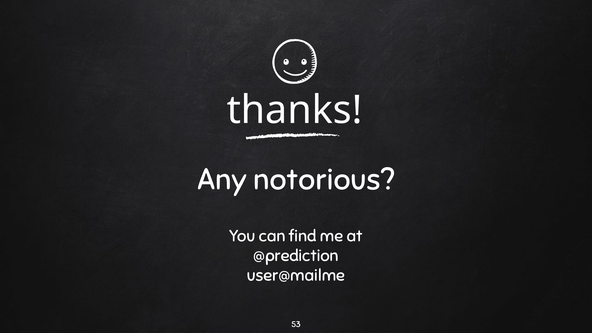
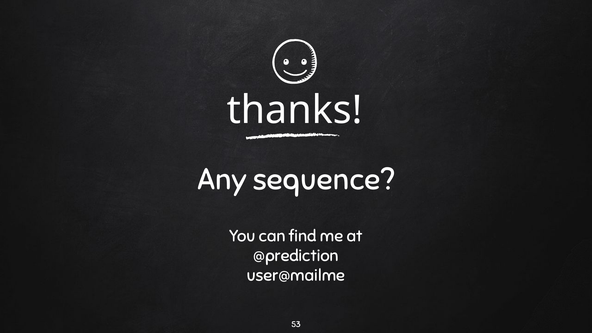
notorious: notorious -> sequence
